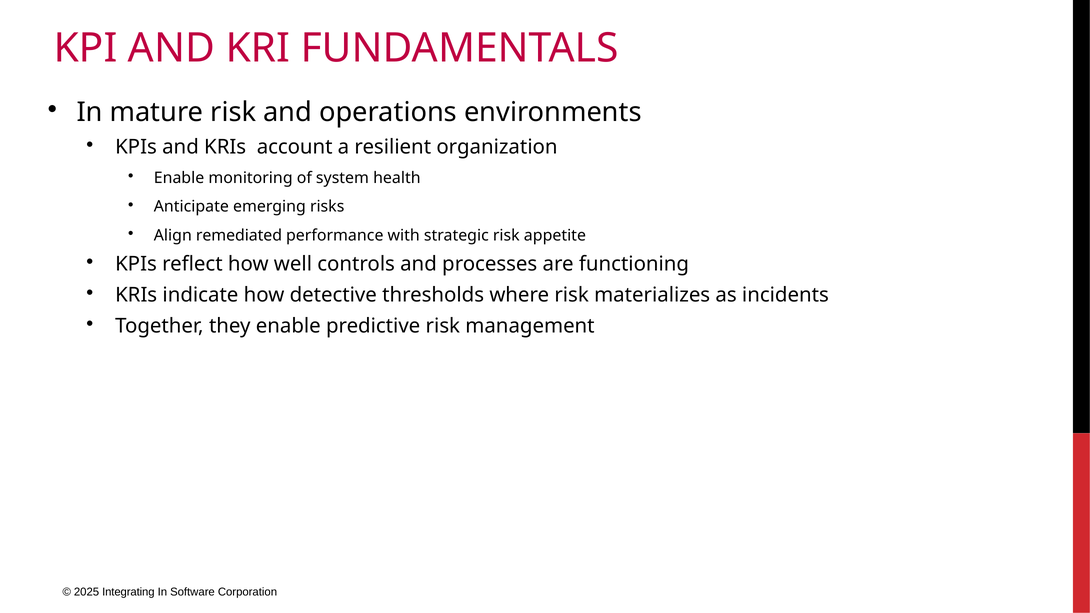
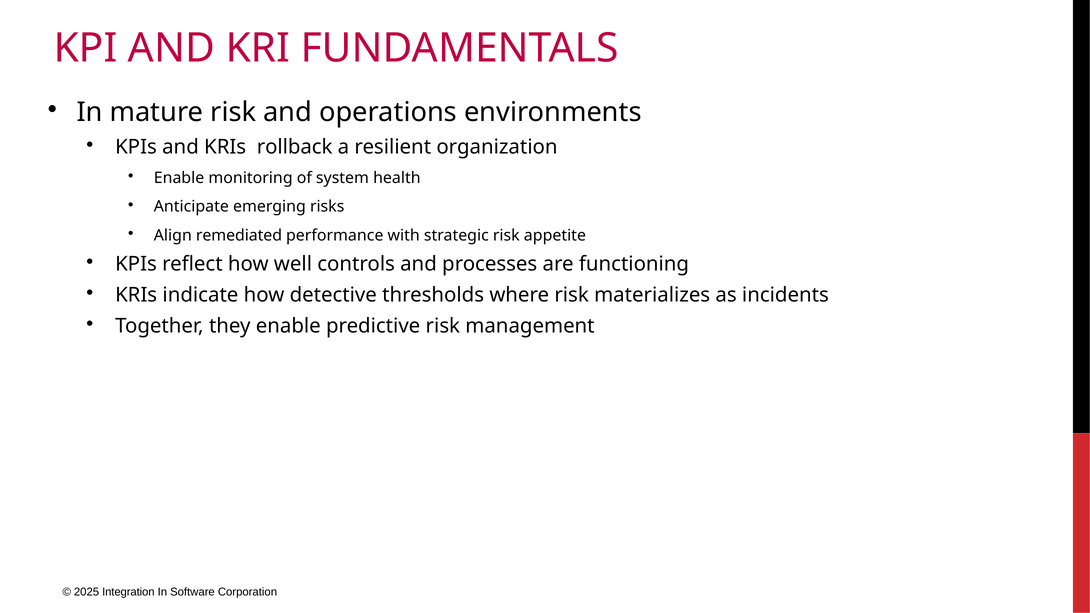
account: account -> rollback
Integrating: Integrating -> Integration
